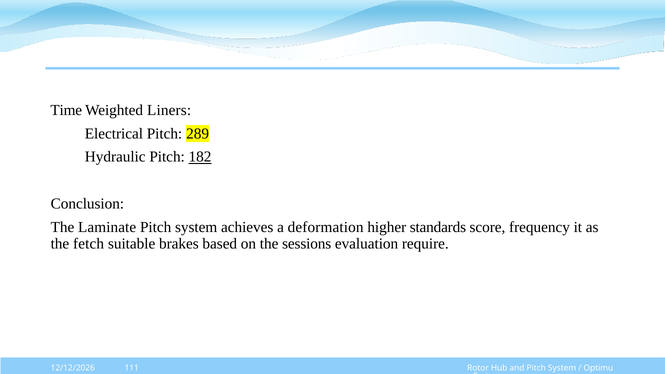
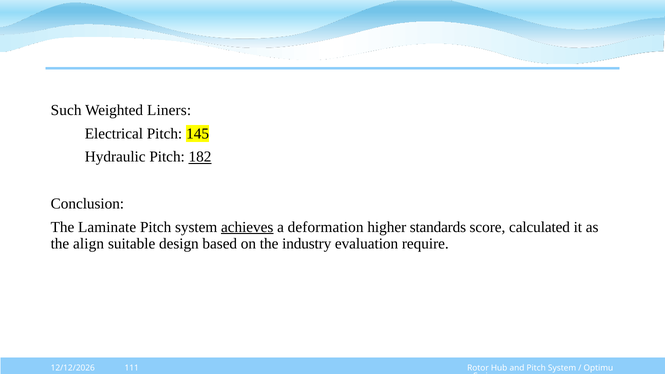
Time: Time -> Such
289: 289 -> 145
achieves underline: none -> present
frequency: frequency -> calculated
fetch: fetch -> align
brakes: brakes -> design
sessions: sessions -> industry
